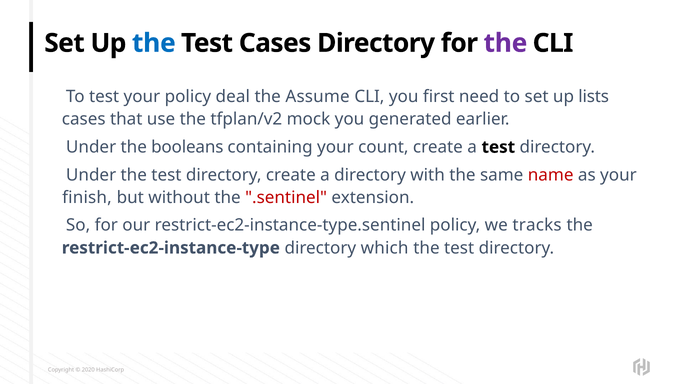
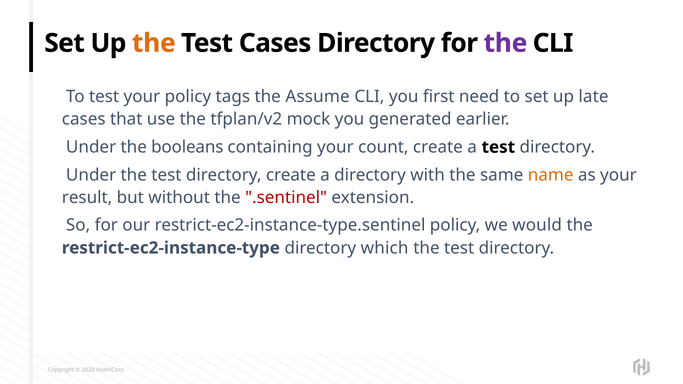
the at (154, 43) colour: blue -> orange
deal: deal -> tags
lists: lists -> late
name colour: red -> orange
finish: finish -> result
tracks: tracks -> would
